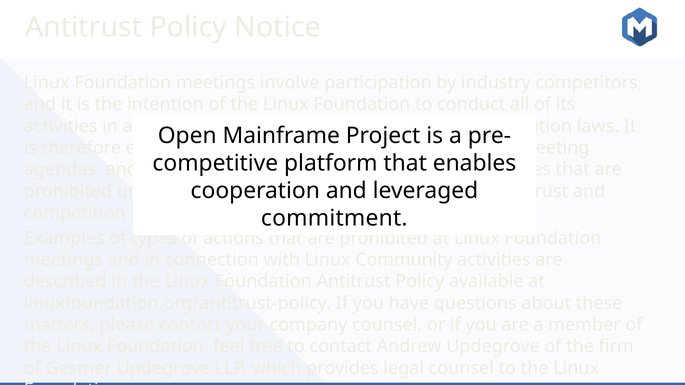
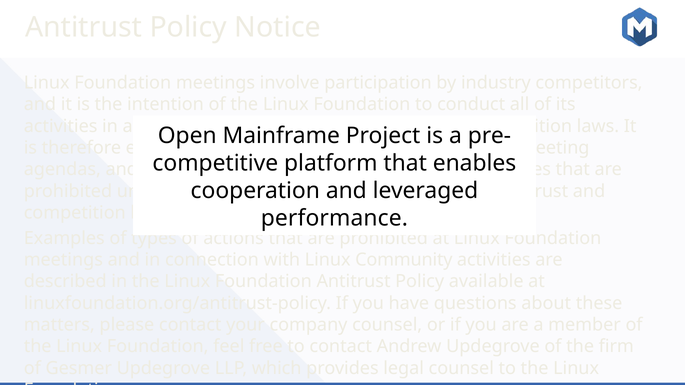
commitment: commitment -> performance
